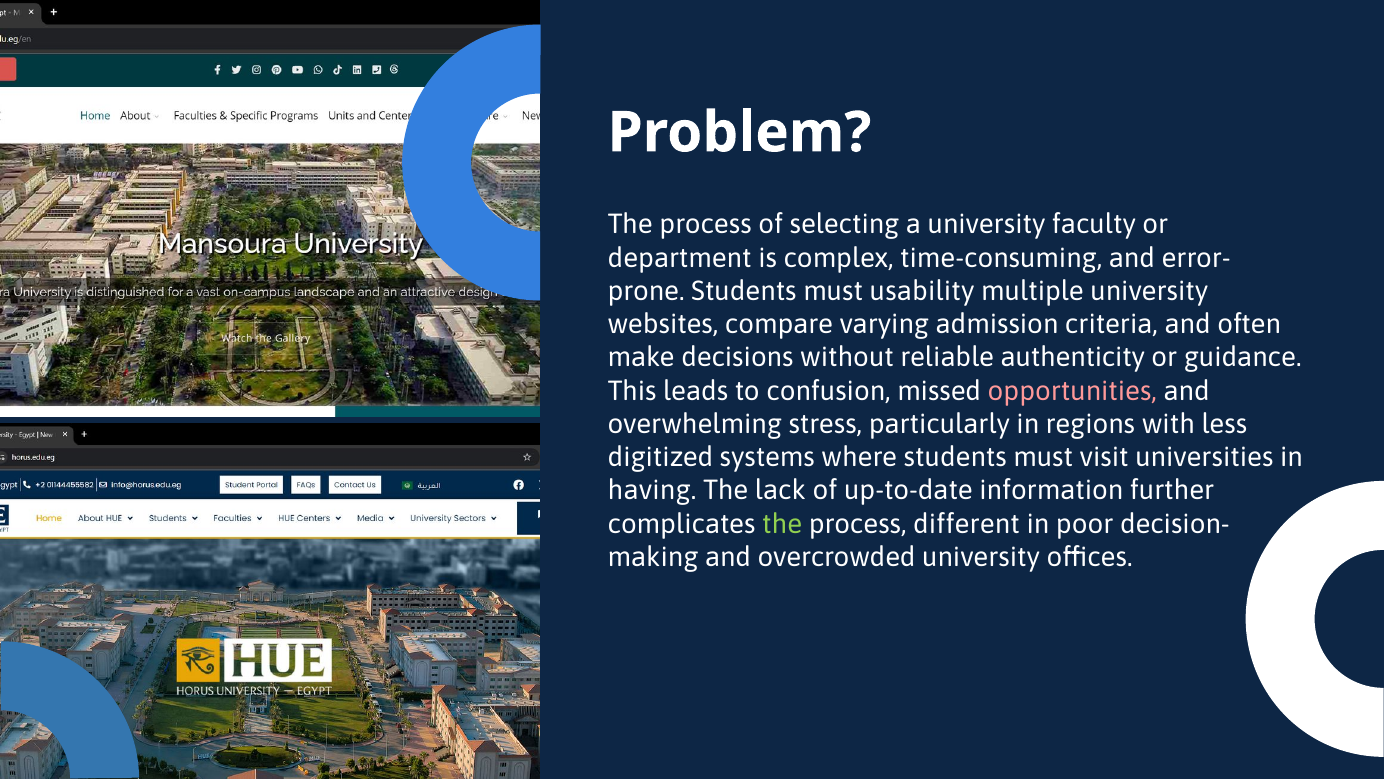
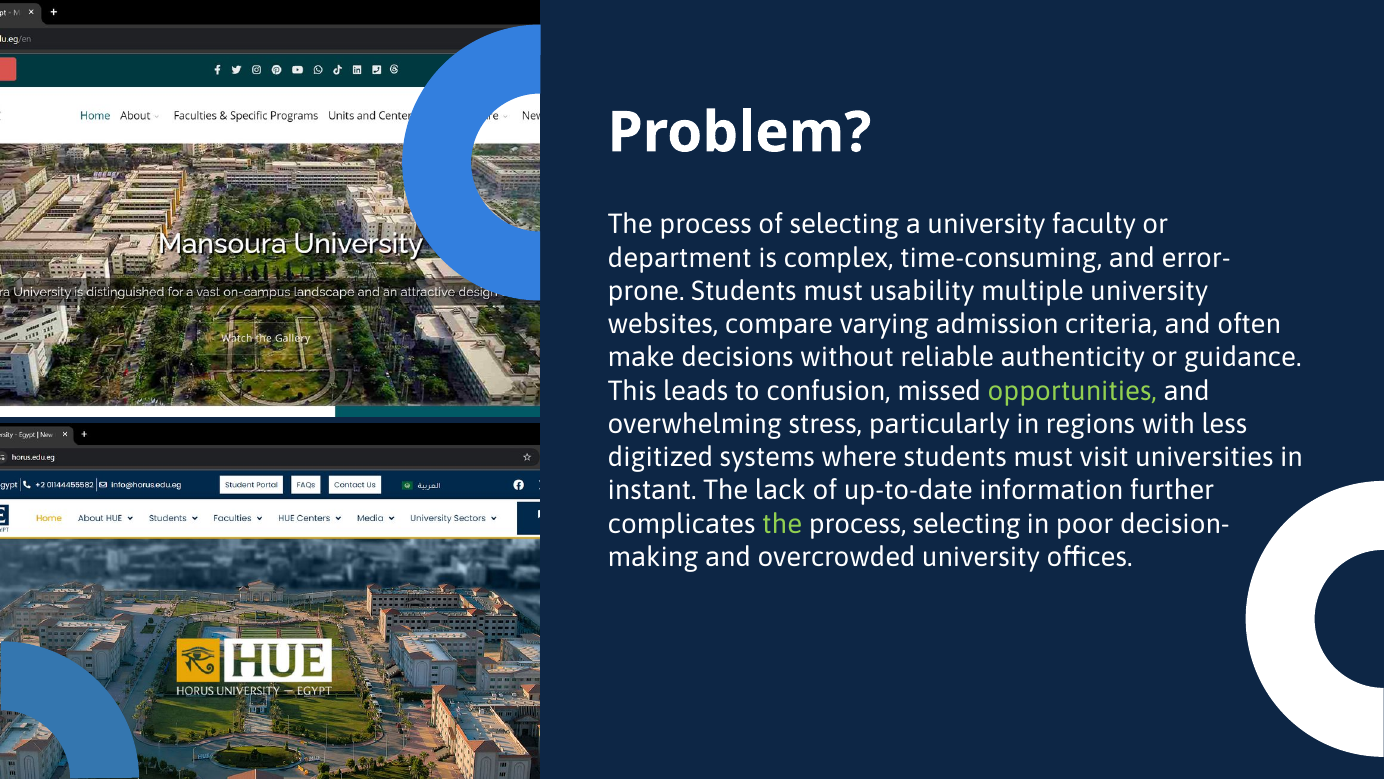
opportunities colour: pink -> light green
having: having -> instant
process different: different -> selecting
